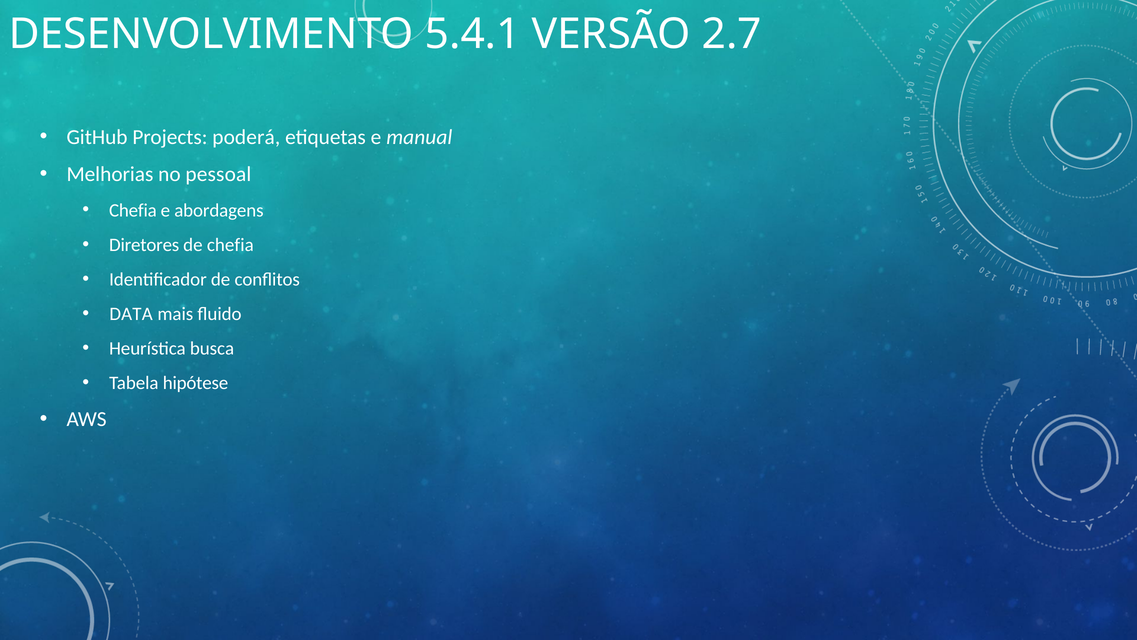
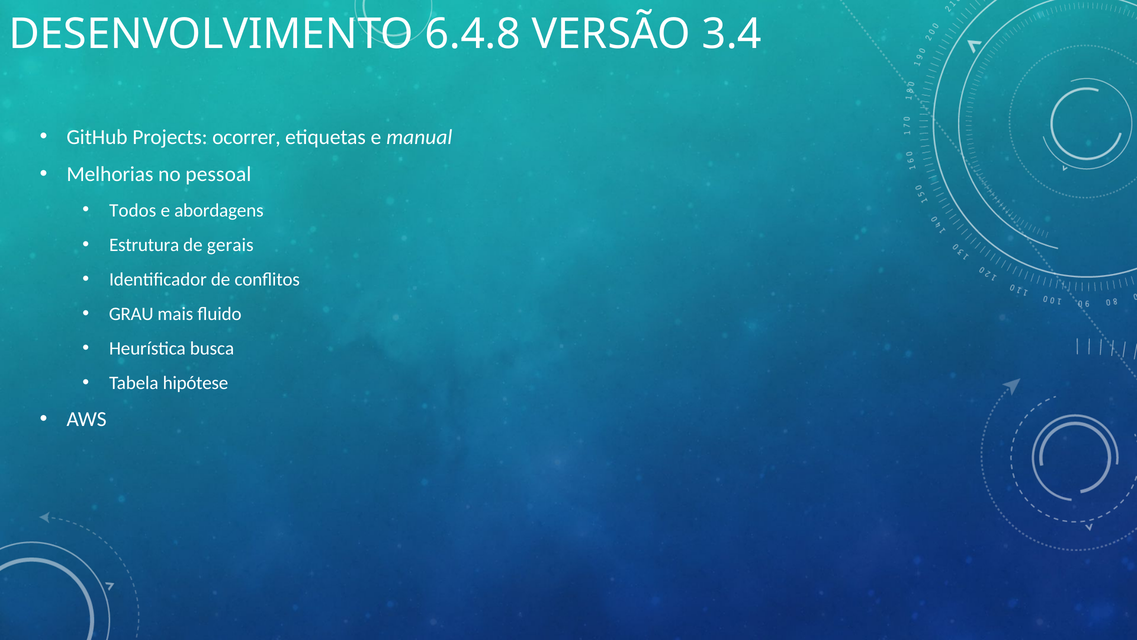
5.4.1: 5.4.1 -> 6.4.8
2.7: 2.7 -> 3.4
poderá: poderá -> ocorrer
Chefia at (133, 210): Chefia -> Todos
Diretores: Diretores -> Estrutura
de chefia: chefia -> gerais
DATA: DATA -> GRAU
